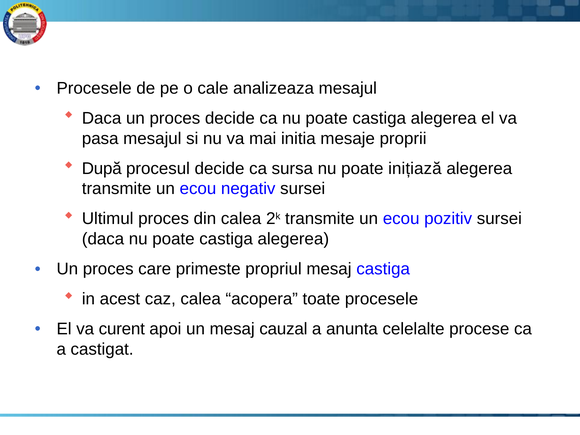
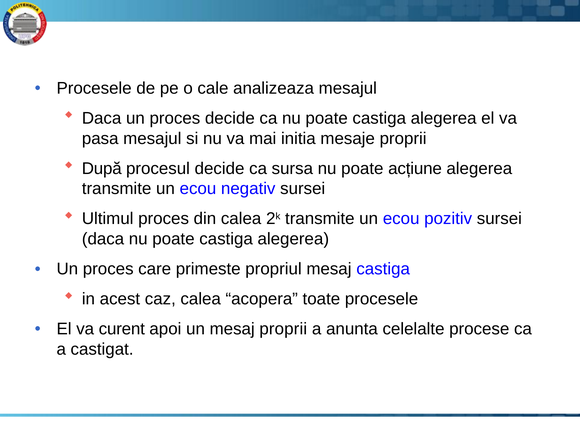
inițiază: inițiază -> acțiune
mesaj cauzal: cauzal -> proprii
